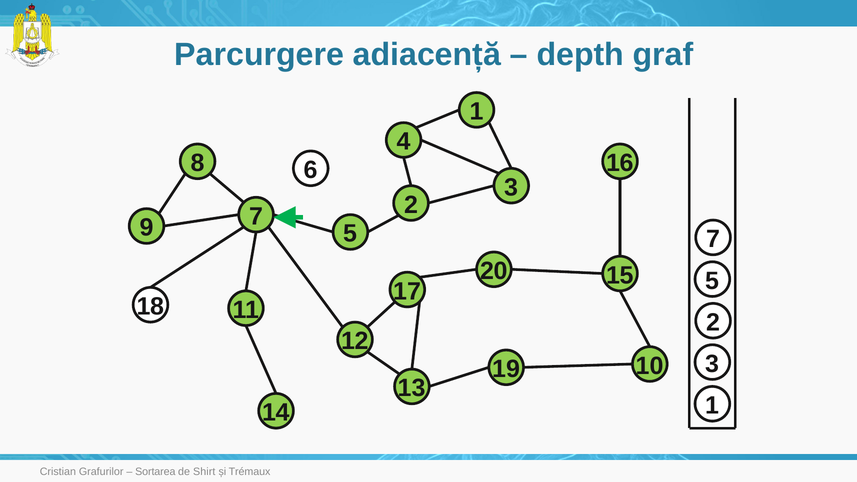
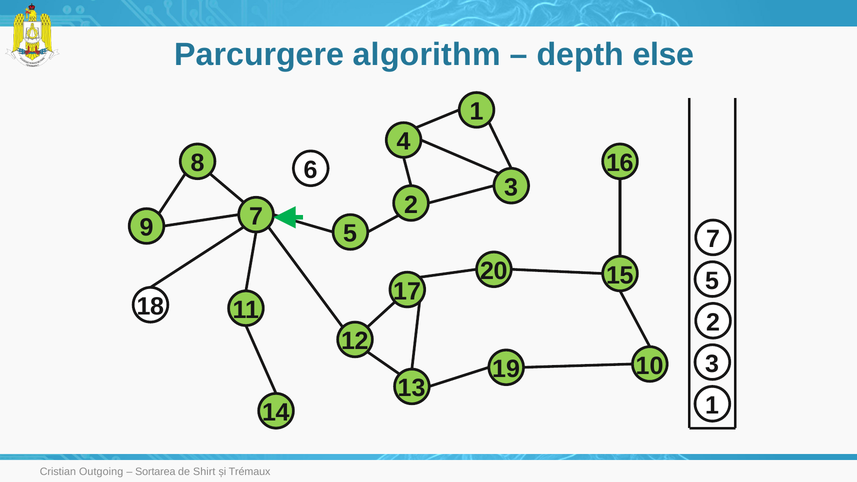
adiacență: adiacență -> algorithm
graf: graf -> else
Grafurilor: Grafurilor -> Outgoing
